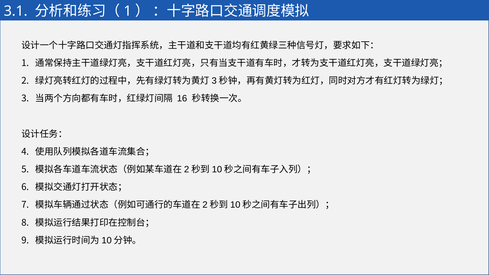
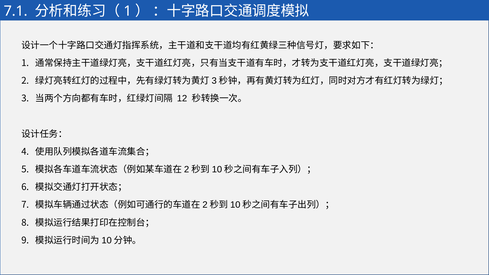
3.1: 3.1 -> 7.1
16: 16 -> 12
